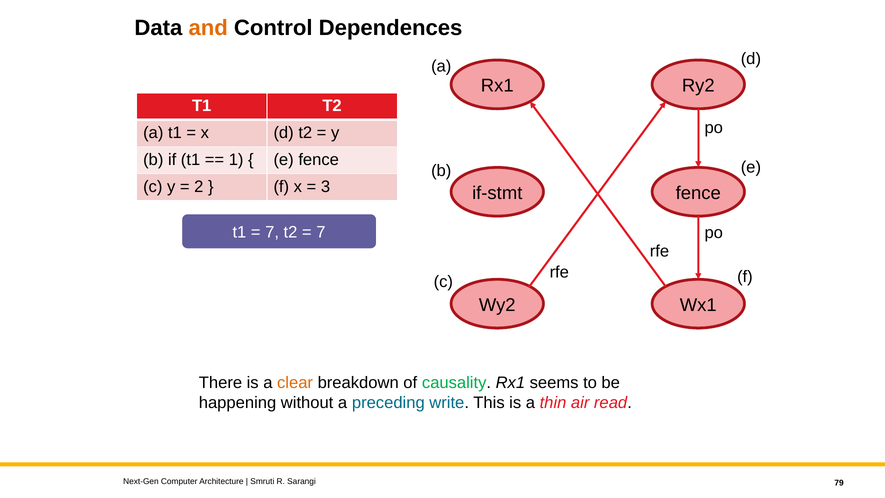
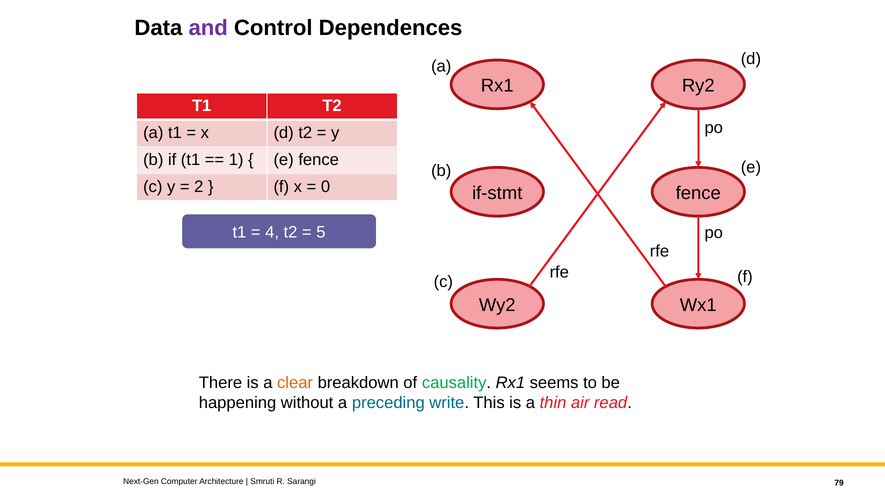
and colour: orange -> purple
3: 3 -> 0
7 at (272, 232): 7 -> 4
7 at (321, 232): 7 -> 5
